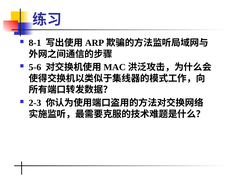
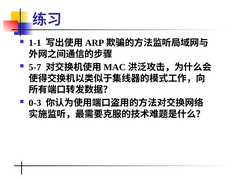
8-1: 8-1 -> 1-1
5-6: 5-6 -> 5-7
2-3: 2-3 -> 0-3
